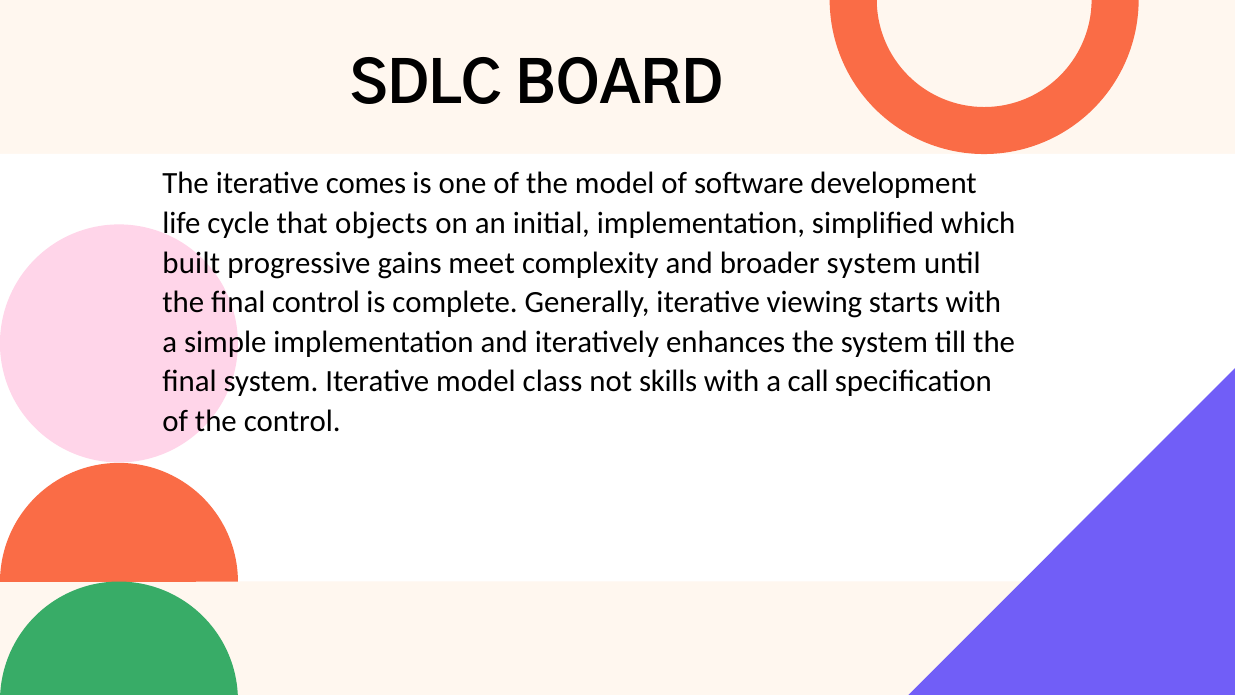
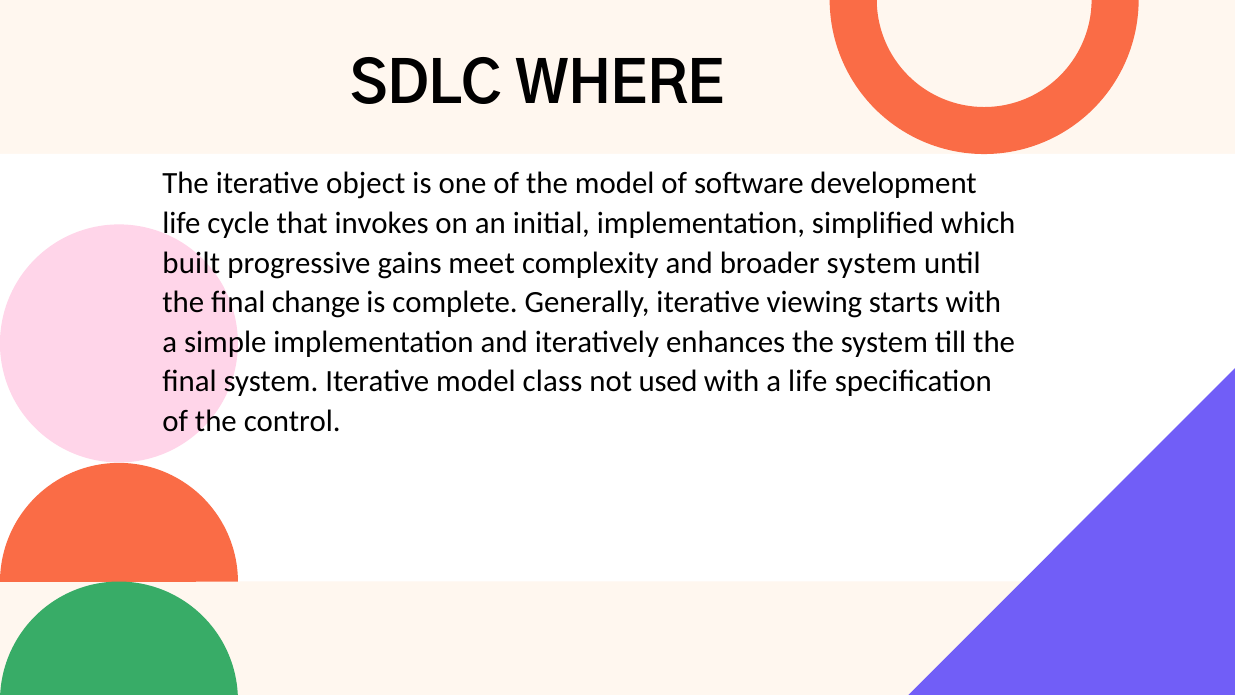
BOARD: BOARD -> WHERE
comes: comes -> object
objects: objects -> invokes
final control: control -> change
skills: skills -> used
a call: call -> life
